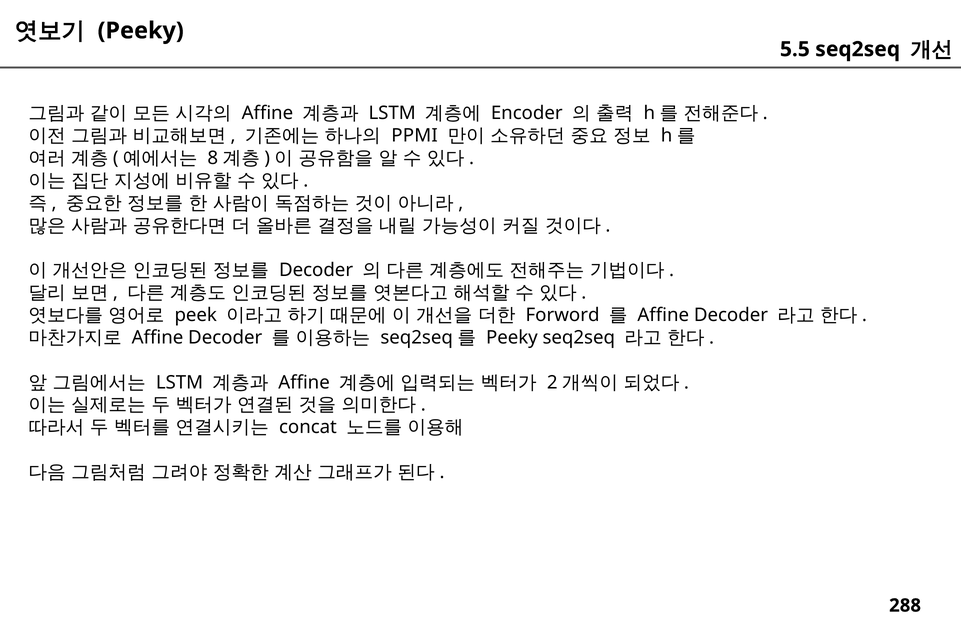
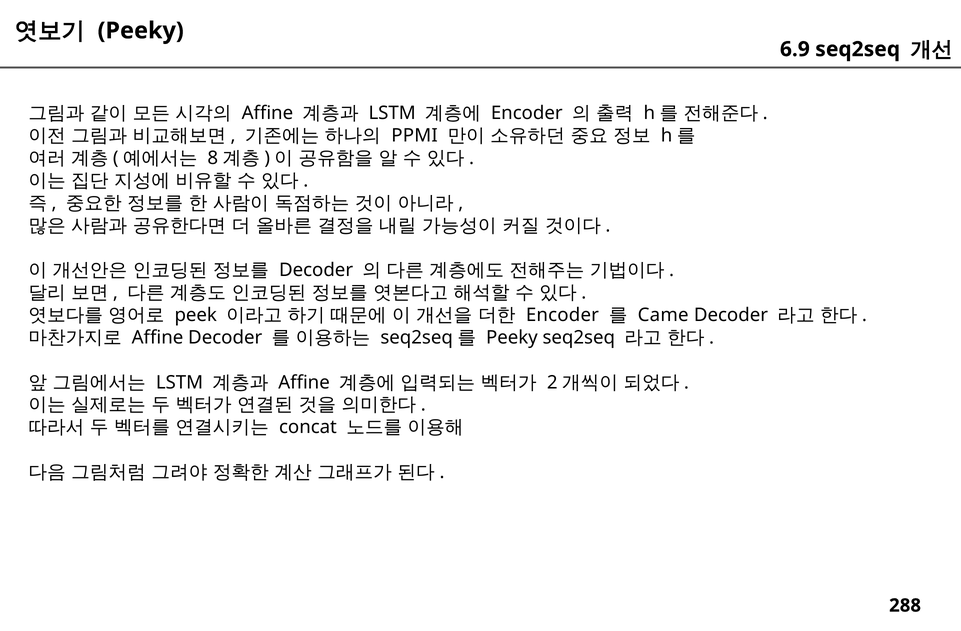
5.5: 5.5 -> 6.9
Forword at (563, 315): Forword -> Encoder
Affine at (663, 315): Affine -> Came
